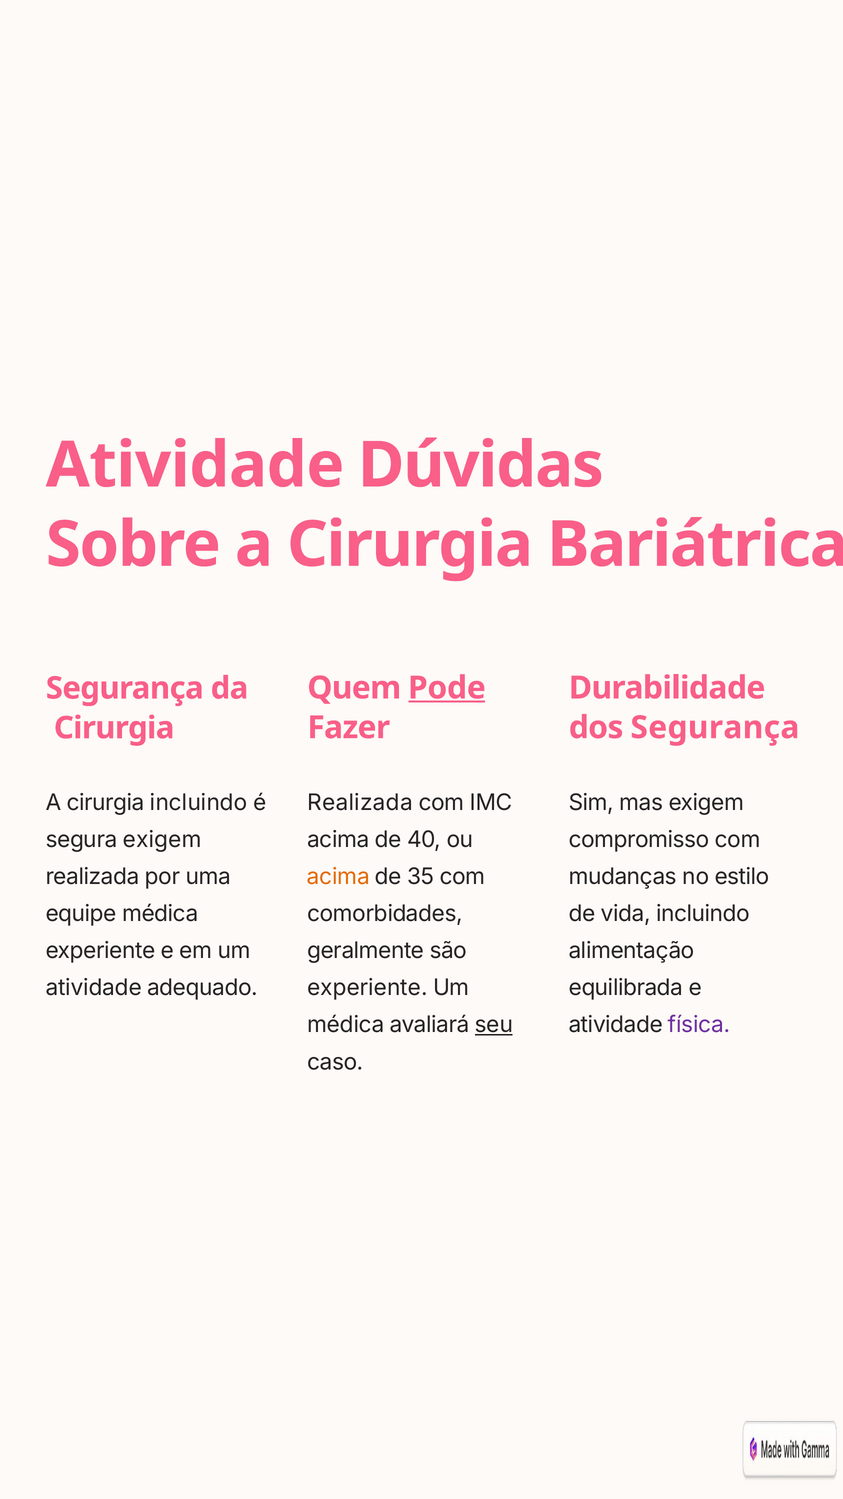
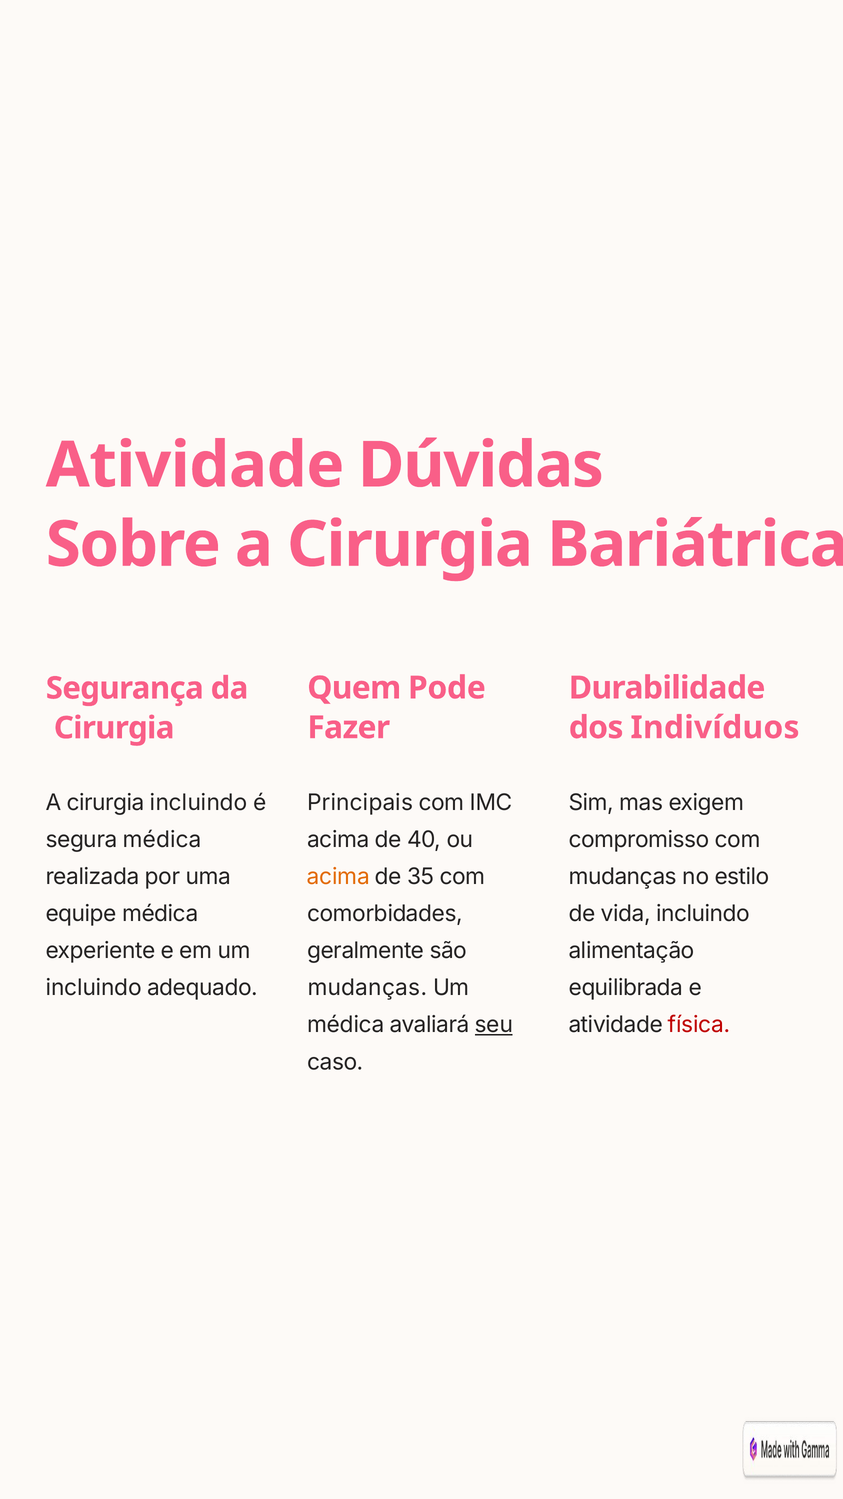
Pode underline: present -> none
dos Segurança: Segurança -> Indivíduos
Realizada at (360, 802): Realizada -> Principais
segura exigem: exigem -> médica
atividade at (94, 988): atividade -> incluindo
experiente at (367, 988): experiente -> mudanças
física colour: purple -> red
